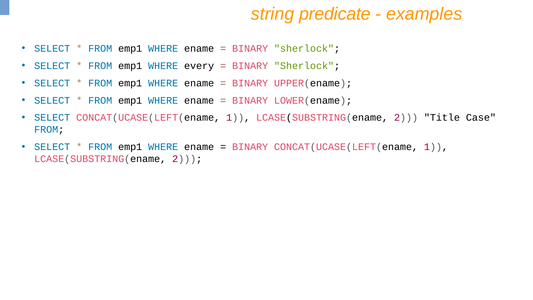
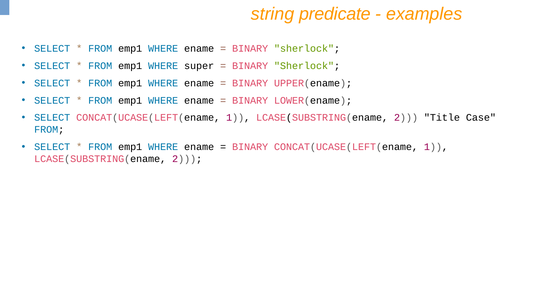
every: every -> super
